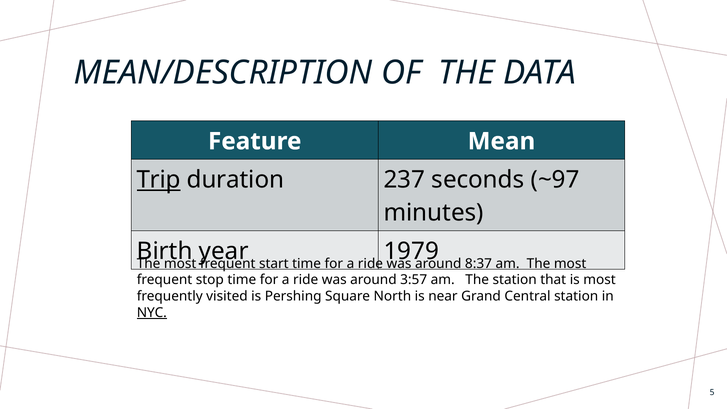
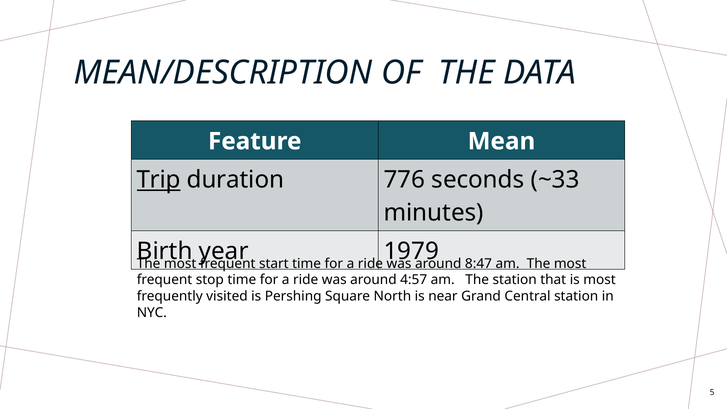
237: 237 -> 776
~97: ~97 -> ~33
8:37: 8:37 -> 8:47
3:57: 3:57 -> 4:57
NYC underline: present -> none
